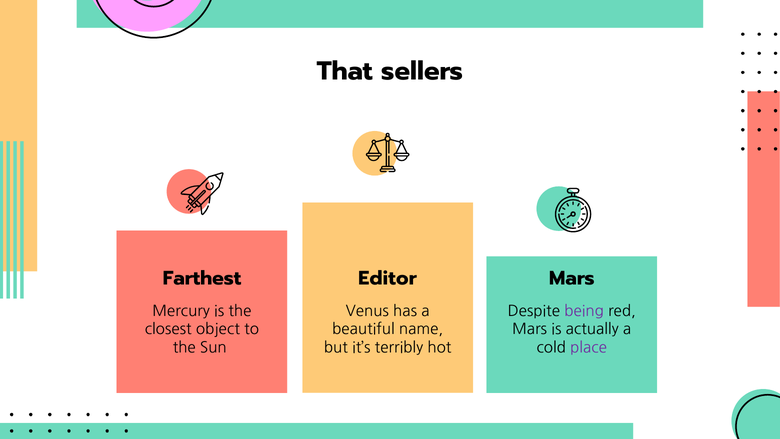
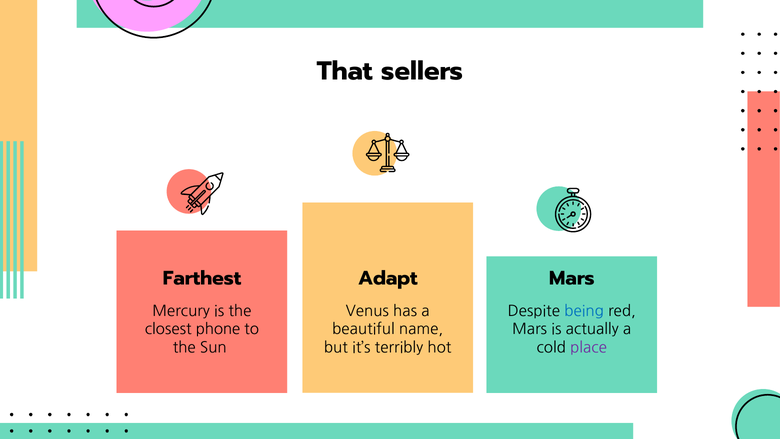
Editor: Editor -> Adapt
being colour: purple -> blue
object: object -> phone
